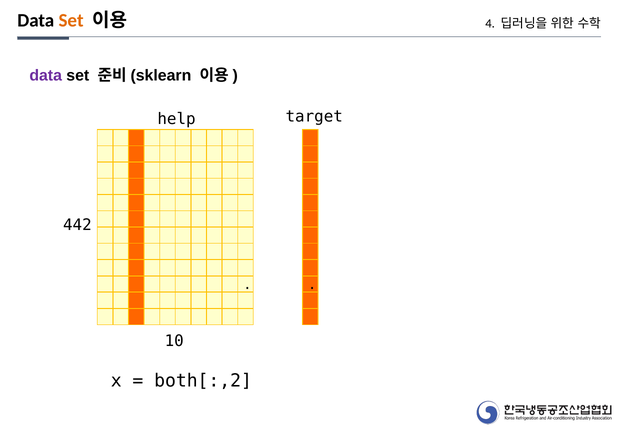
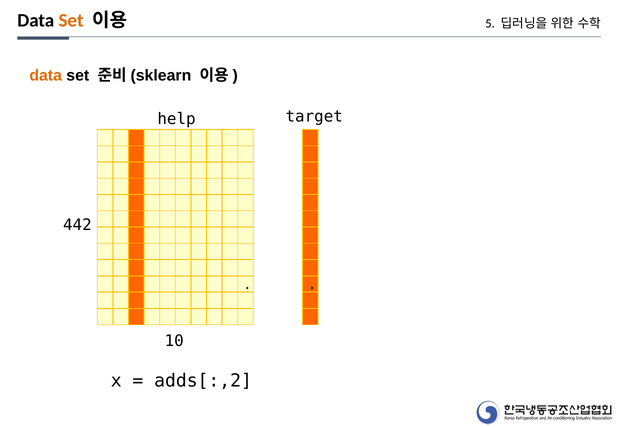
4: 4 -> 5
data at (46, 75) colour: purple -> orange
both[:,2: both[:,2 -> adds[:,2
